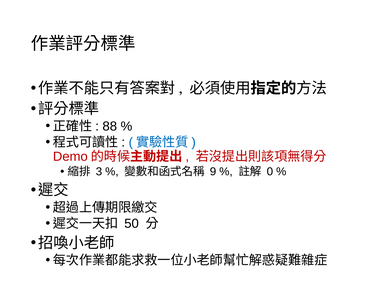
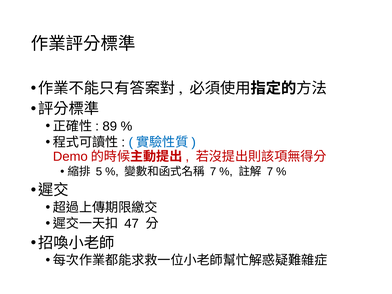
88: 88 -> 89
3: 3 -> 5
9 at (213, 172): 9 -> 7
0 at (270, 172): 0 -> 7
50: 50 -> 47
